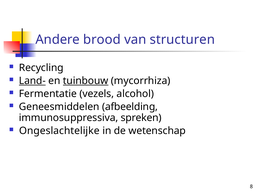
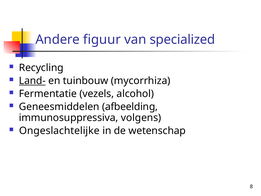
brood: brood -> figuur
structuren: structuren -> specialized
tuinbouw underline: present -> none
spreken: spreken -> volgens
